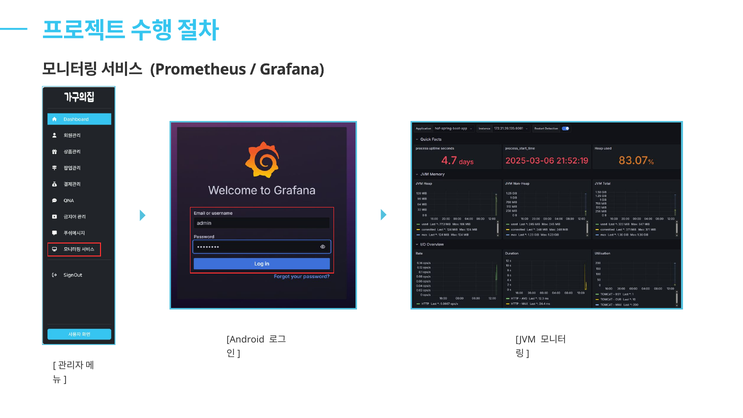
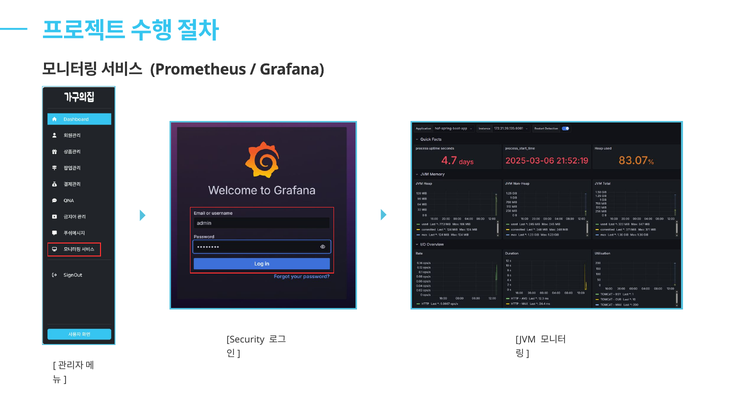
Android: Android -> Security
